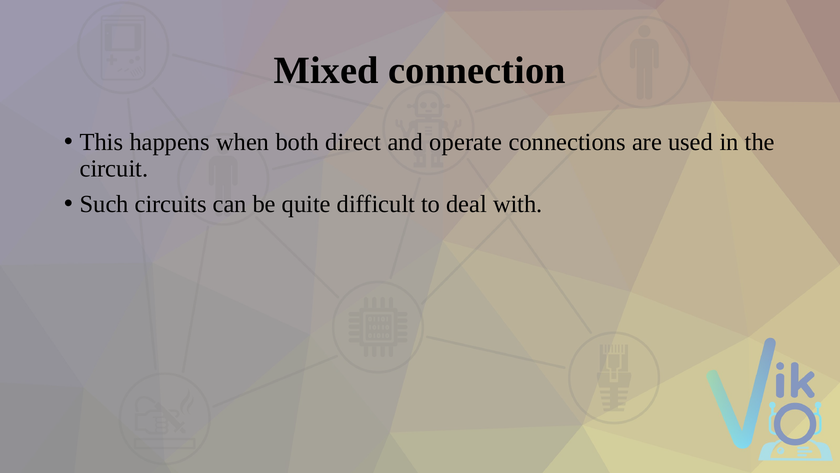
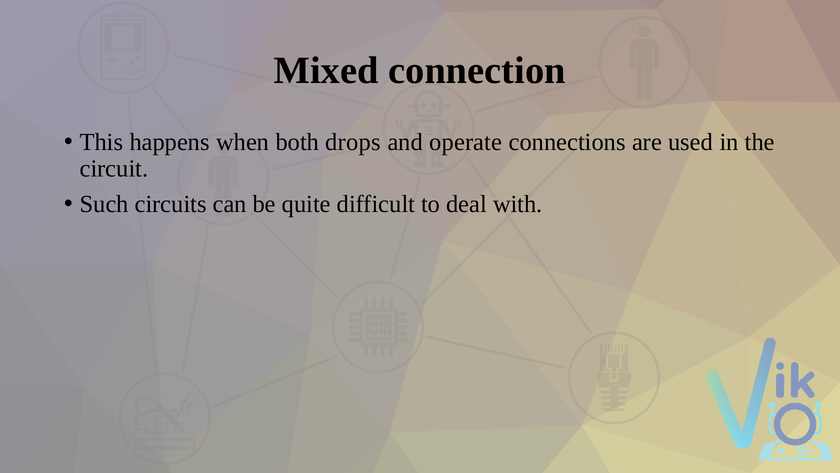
direct: direct -> drops
